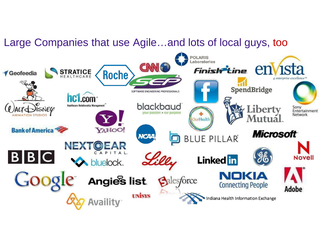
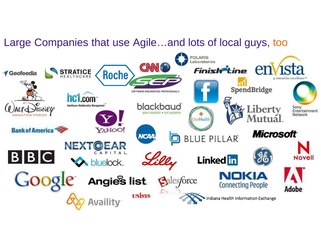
too colour: red -> orange
